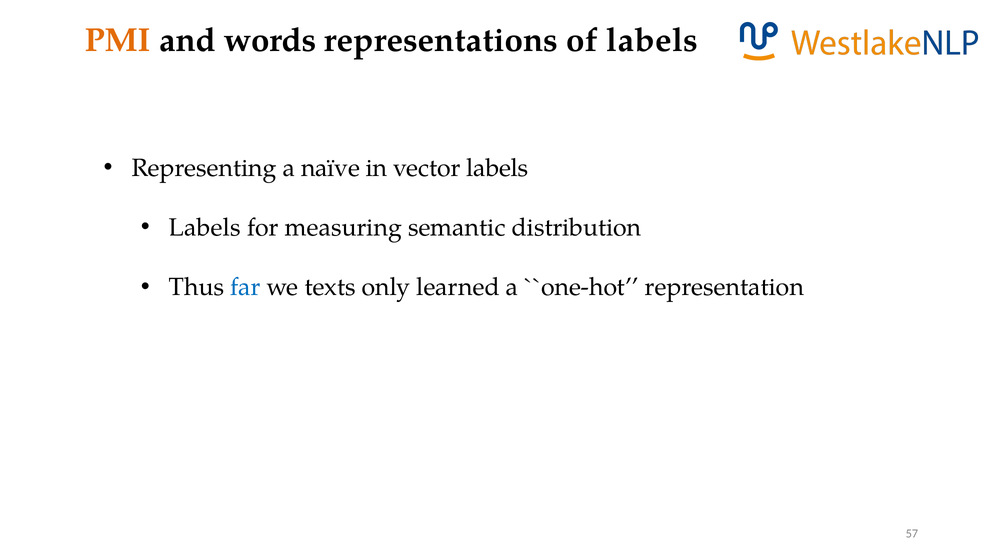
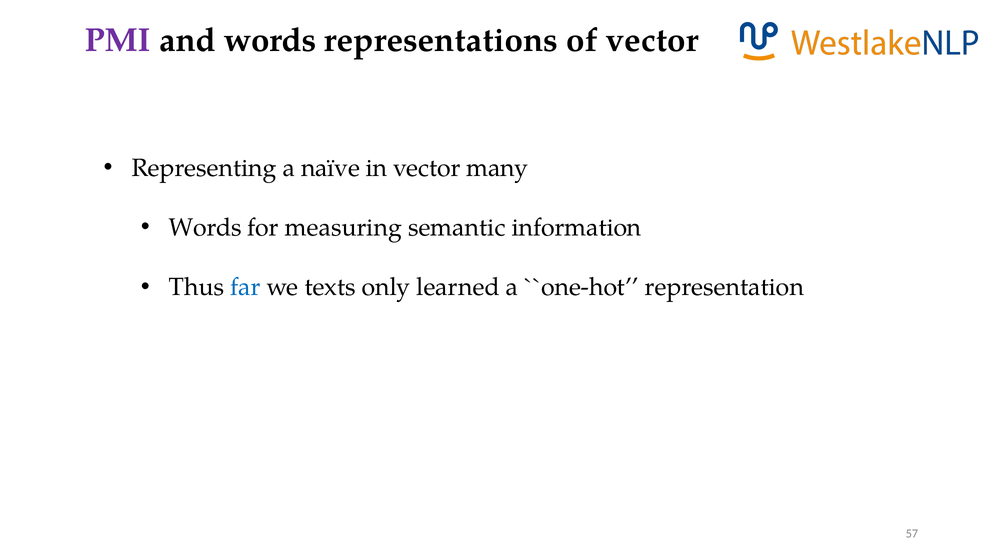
PMI colour: orange -> purple
of labels: labels -> vector
vector labels: labels -> many
Labels at (205, 228): Labels -> Words
distribution: distribution -> information
